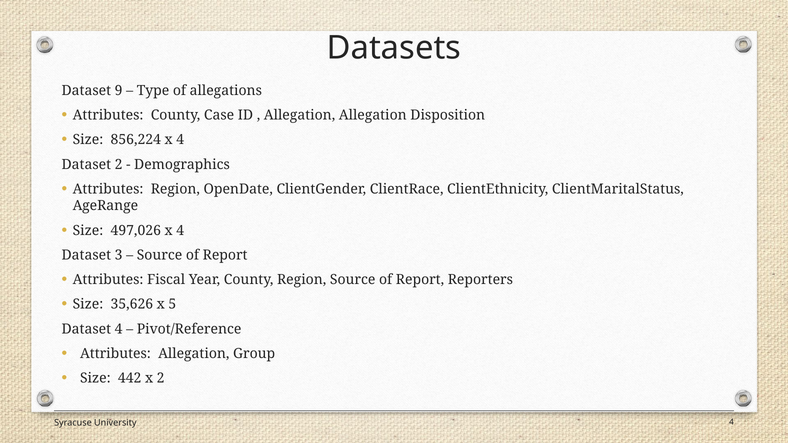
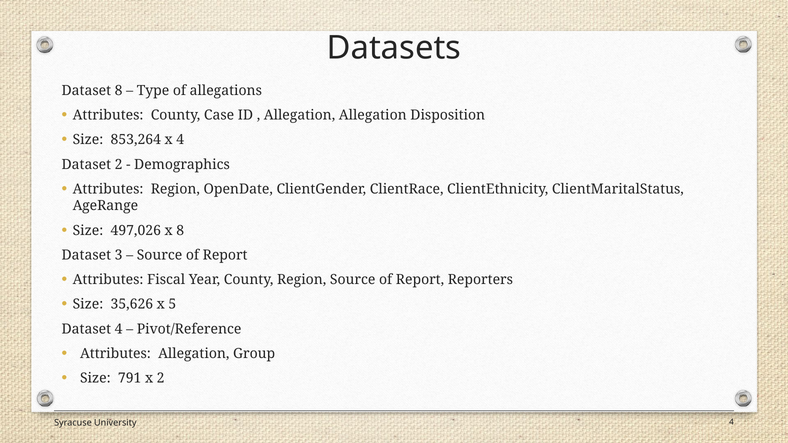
Dataset 9: 9 -> 8
856,224: 856,224 -> 853,264
497,026 x 4: 4 -> 8
442: 442 -> 791
